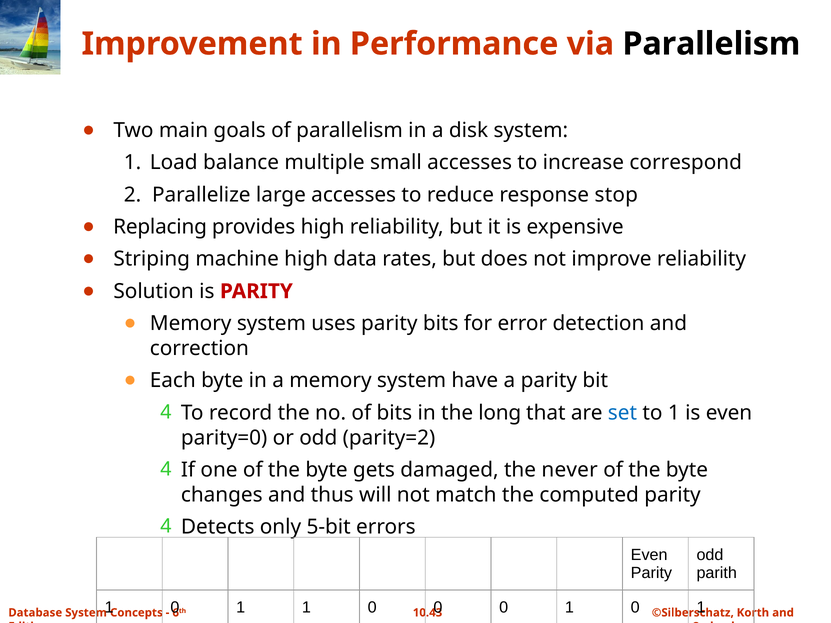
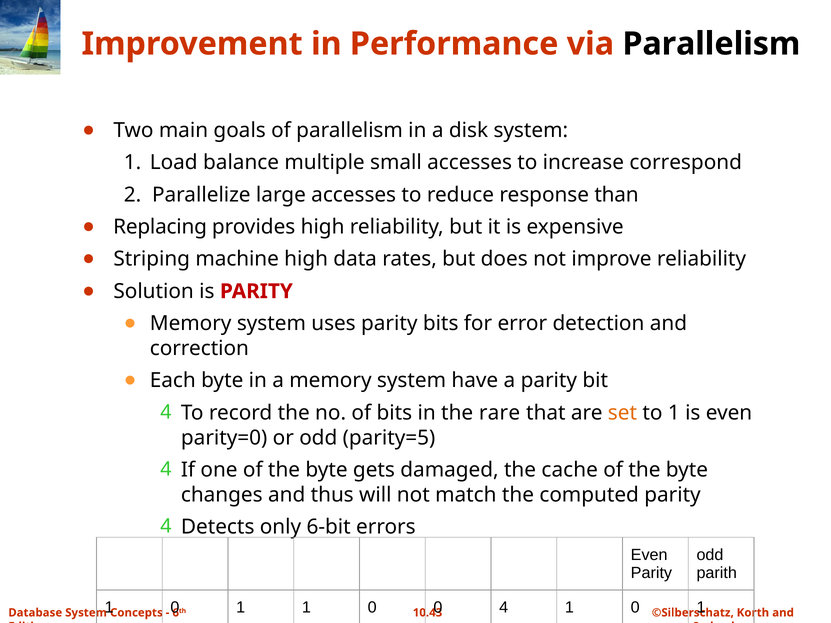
stop: stop -> than
long: long -> rare
set colour: blue -> orange
parity=2: parity=2 -> parity=5
never: never -> cache
5-bit: 5-bit -> 6-bit
0 0 0: 0 -> 4
